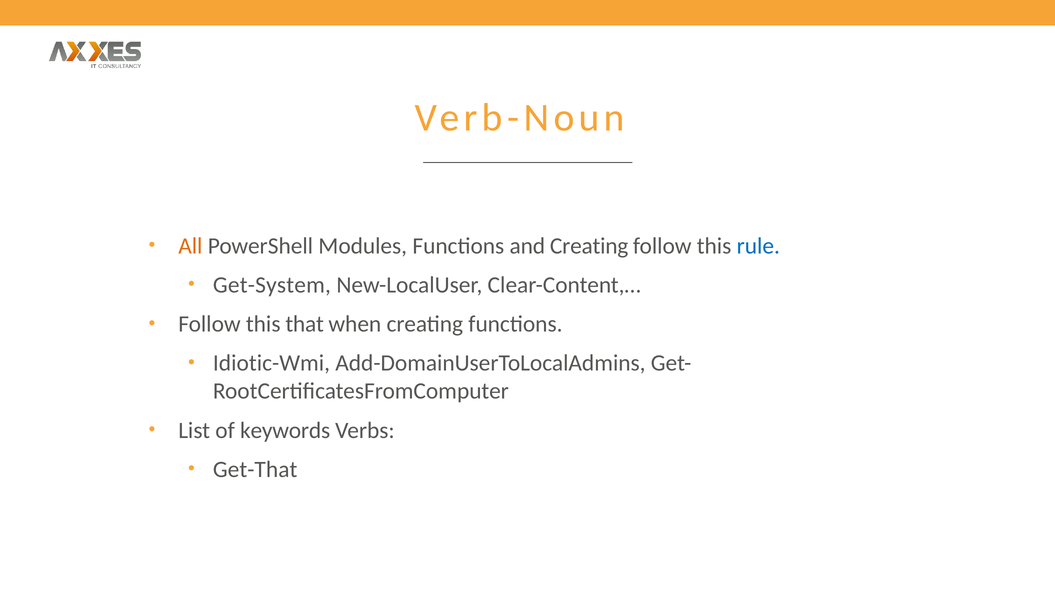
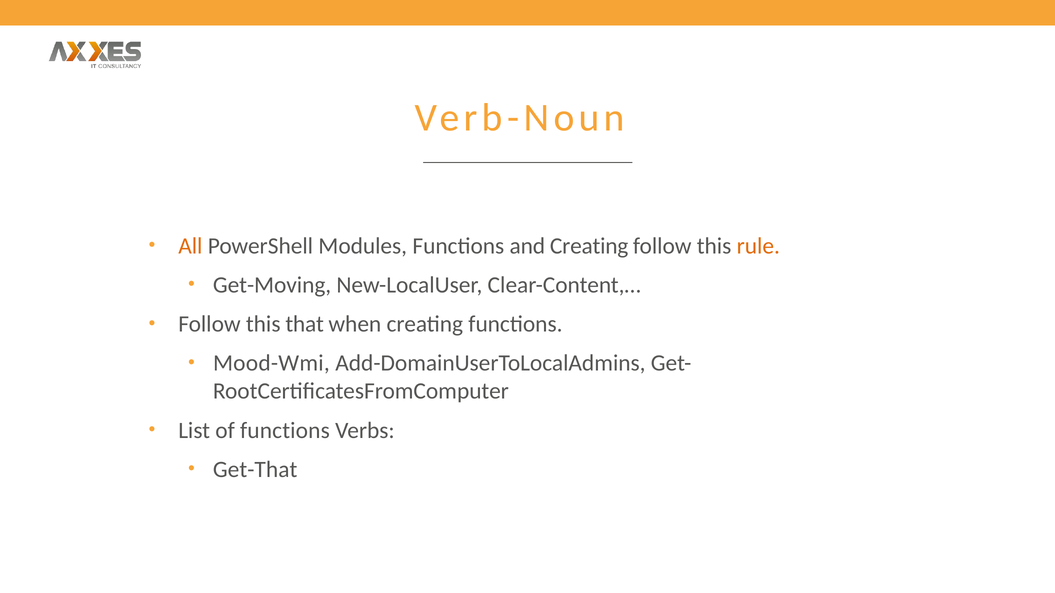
rule colour: blue -> orange
Get-System: Get-System -> Get-Moving
Idiotic-Wmi: Idiotic-Wmi -> Mood-Wmi
of keywords: keywords -> functions
